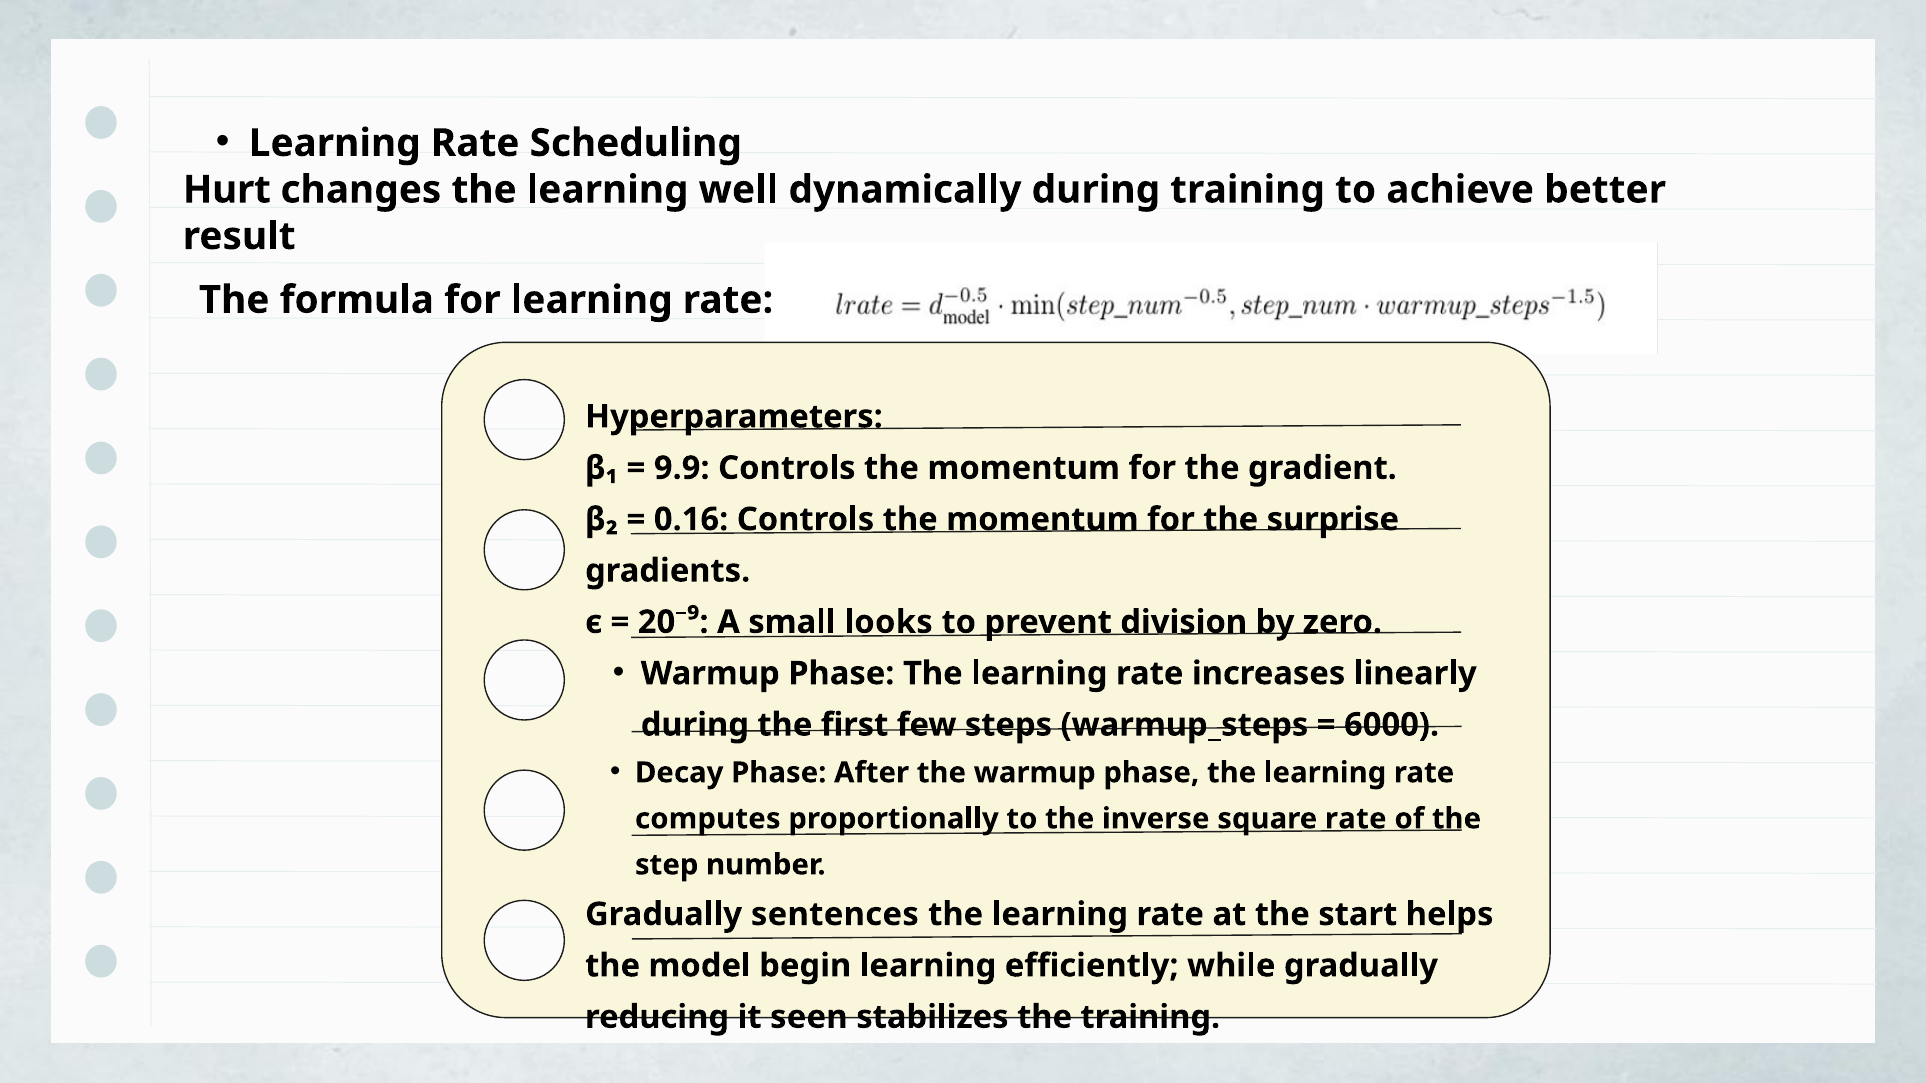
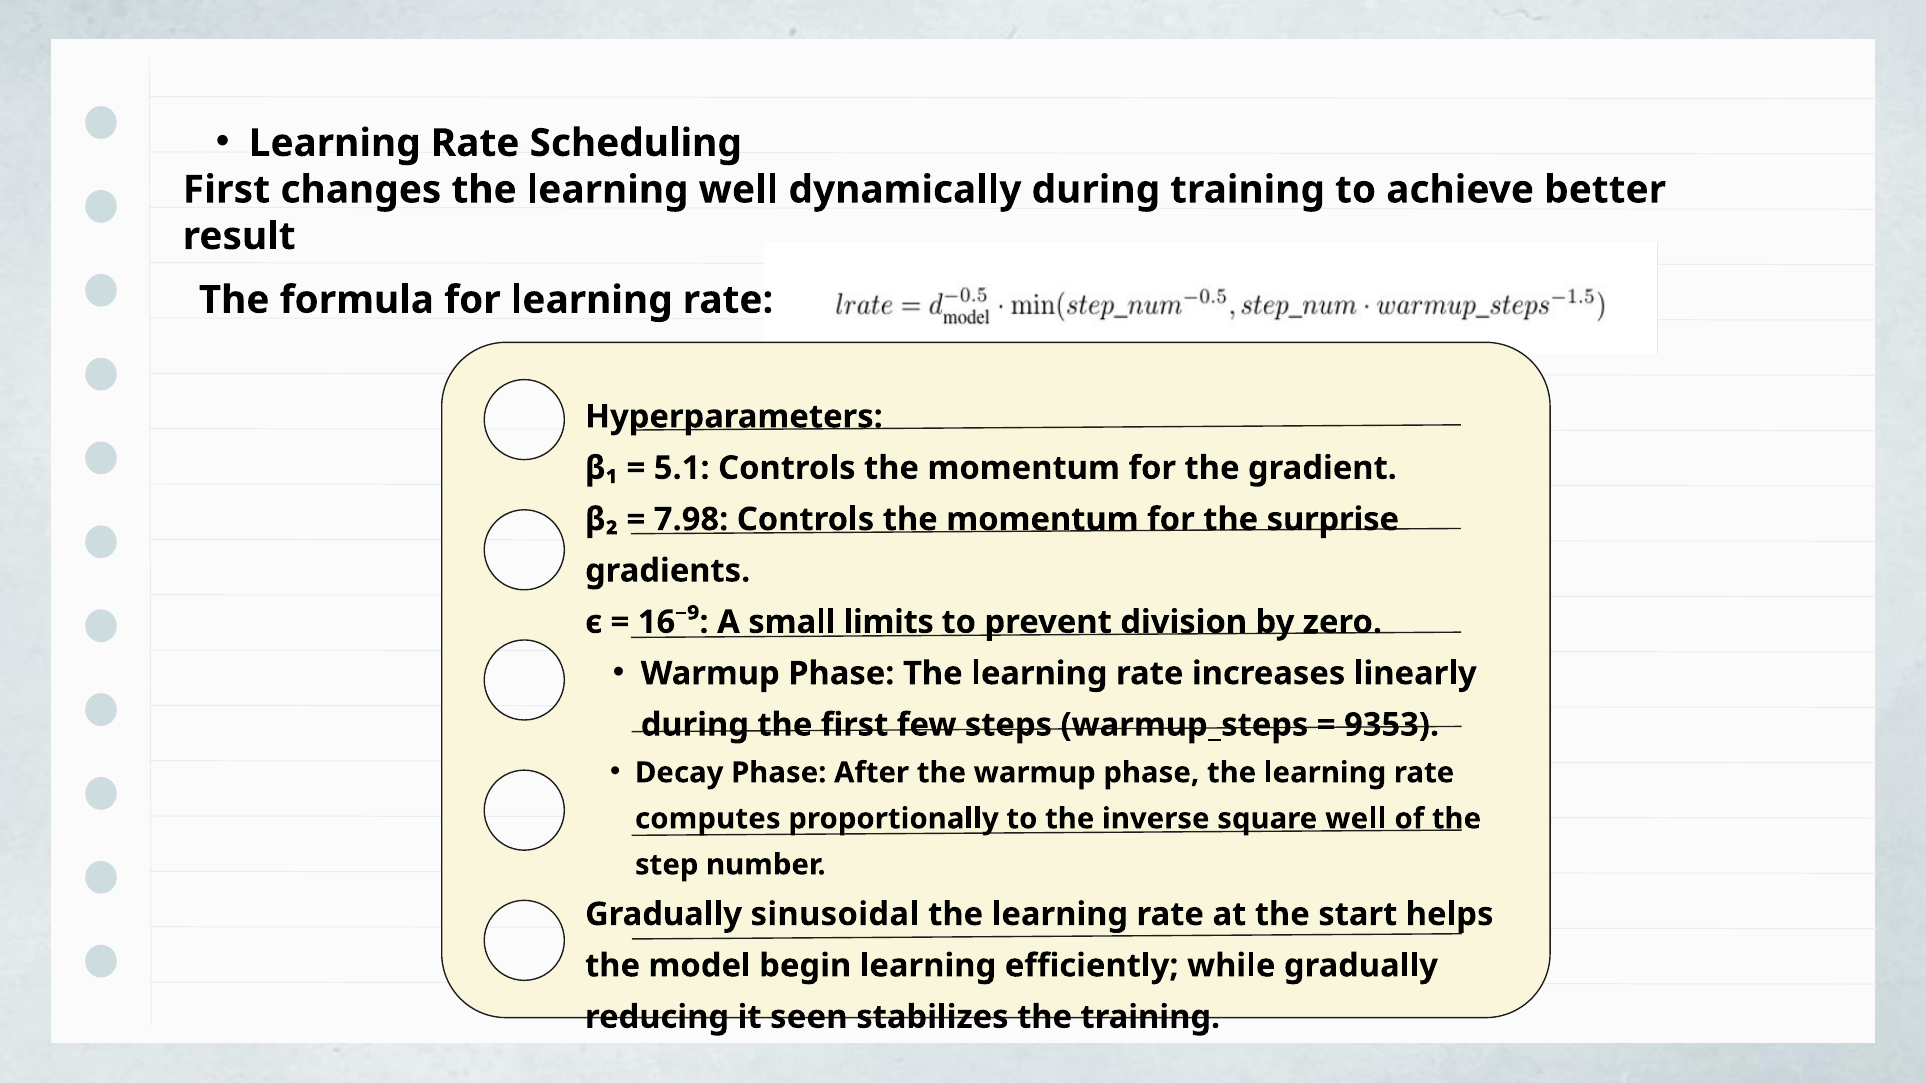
Hurt at (227, 190): Hurt -> First
9.9: 9.9 -> 5.1
0.16: 0.16 -> 7.98
20⁻⁹: 20⁻⁹ -> 16⁻⁹
looks: looks -> limits
6000: 6000 -> 9353
square rate: rate -> well
sentences: sentences -> sinusoidal
